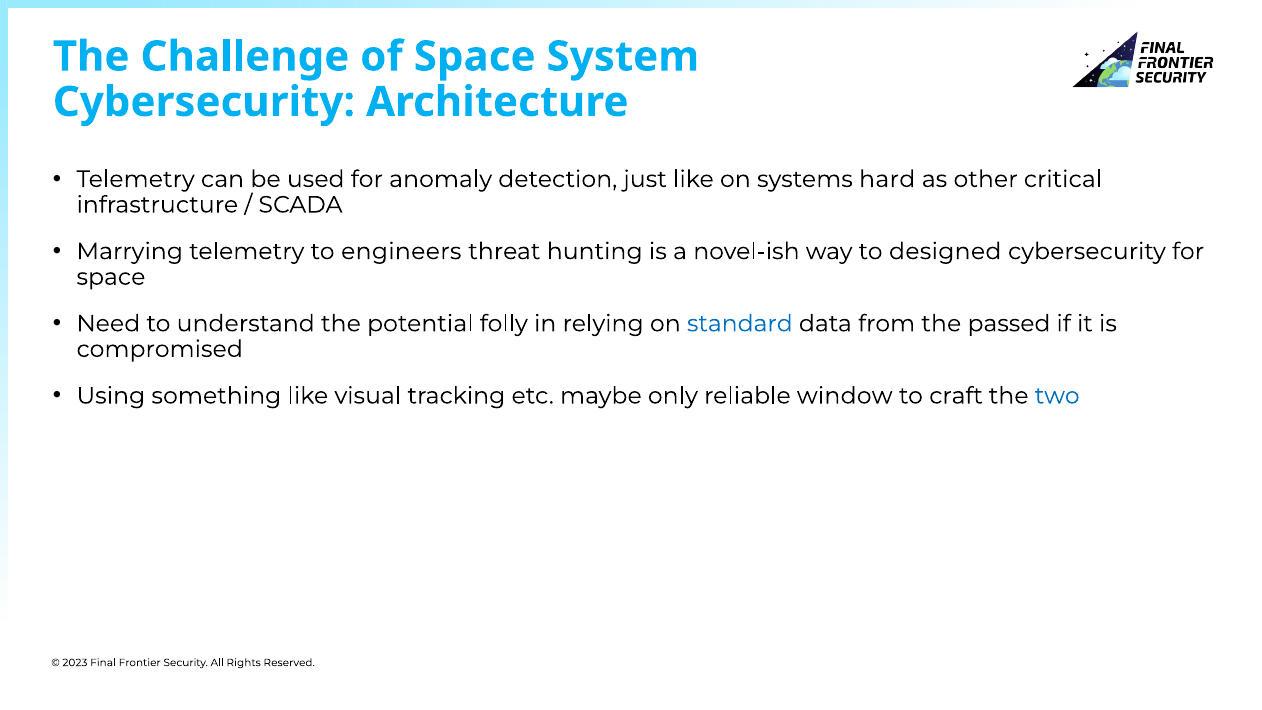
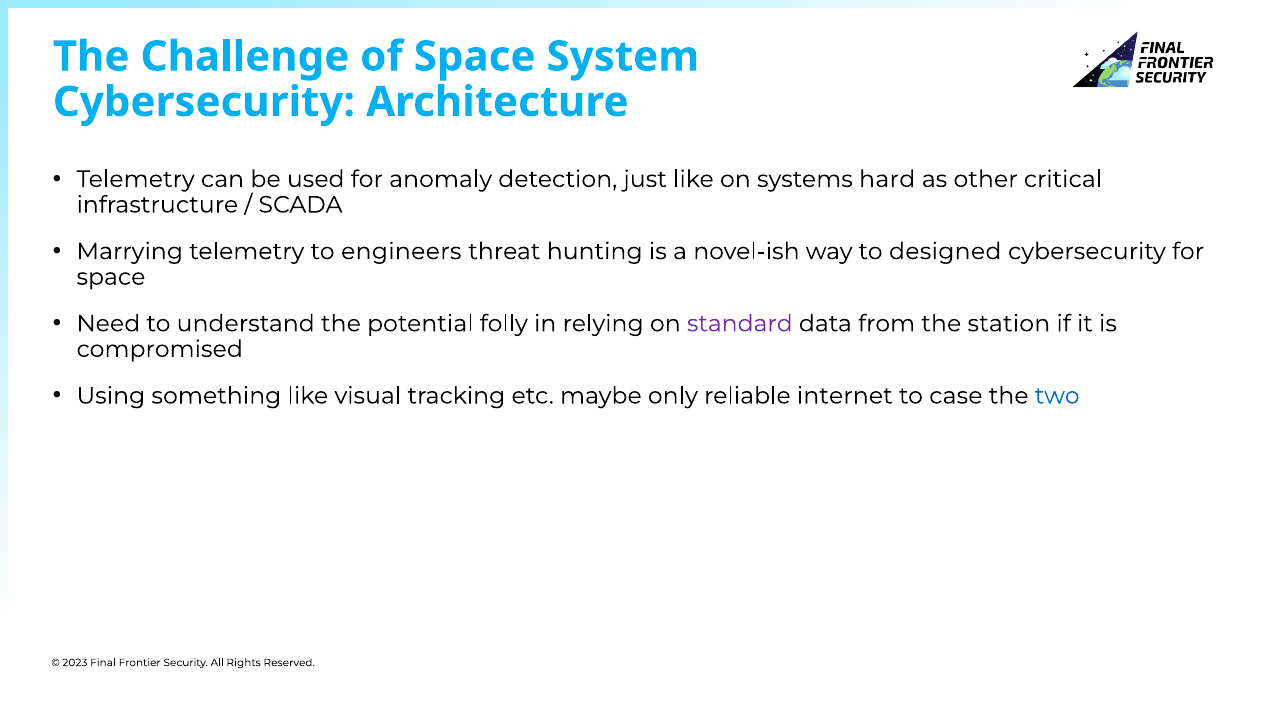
standard colour: blue -> purple
passed: passed -> station
window: window -> internet
craft: craft -> case
